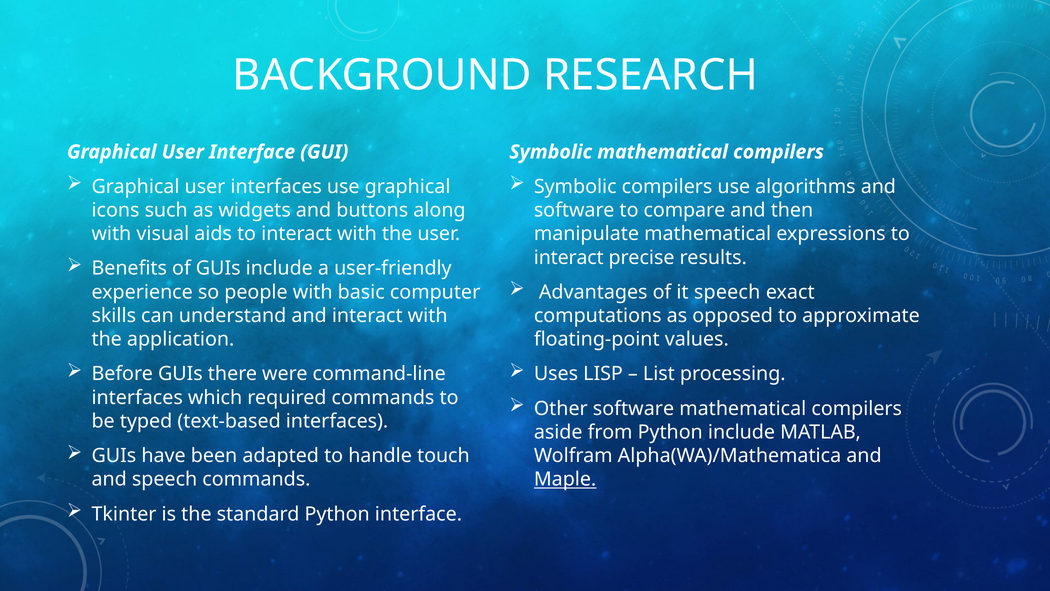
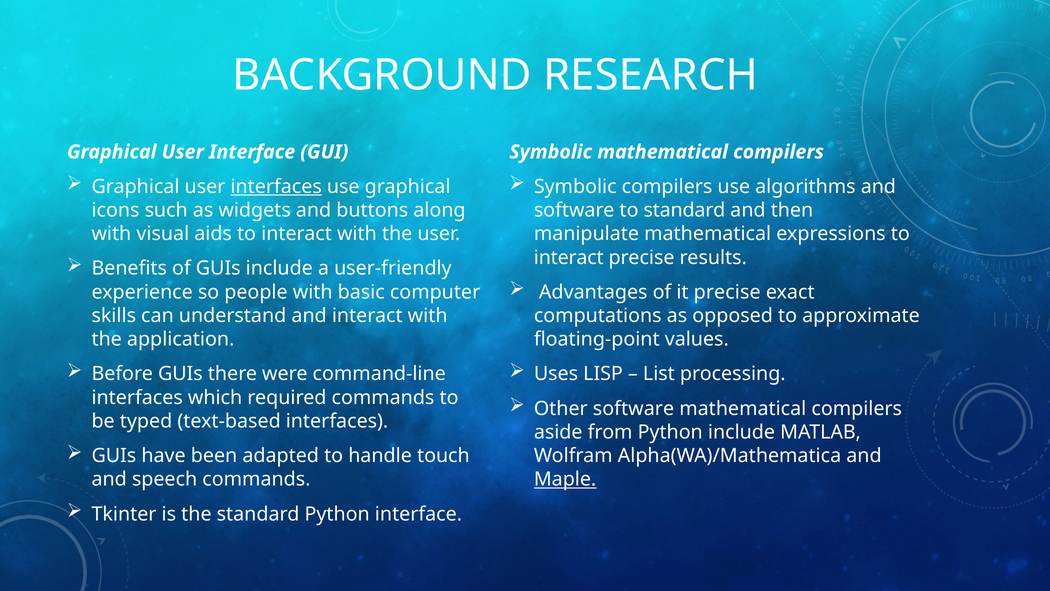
interfaces at (276, 186) underline: none -> present
to compare: compare -> standard
it speech: speech -> precise
